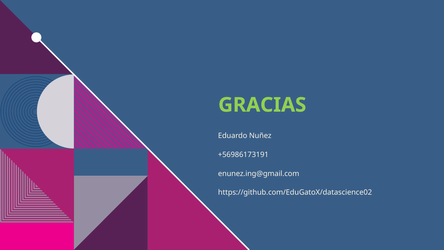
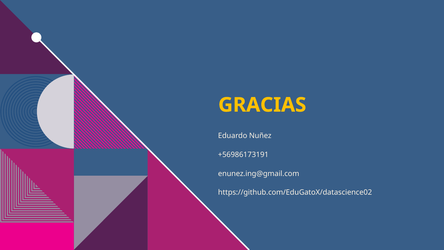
GRACIAS colour: light green -> yellow
